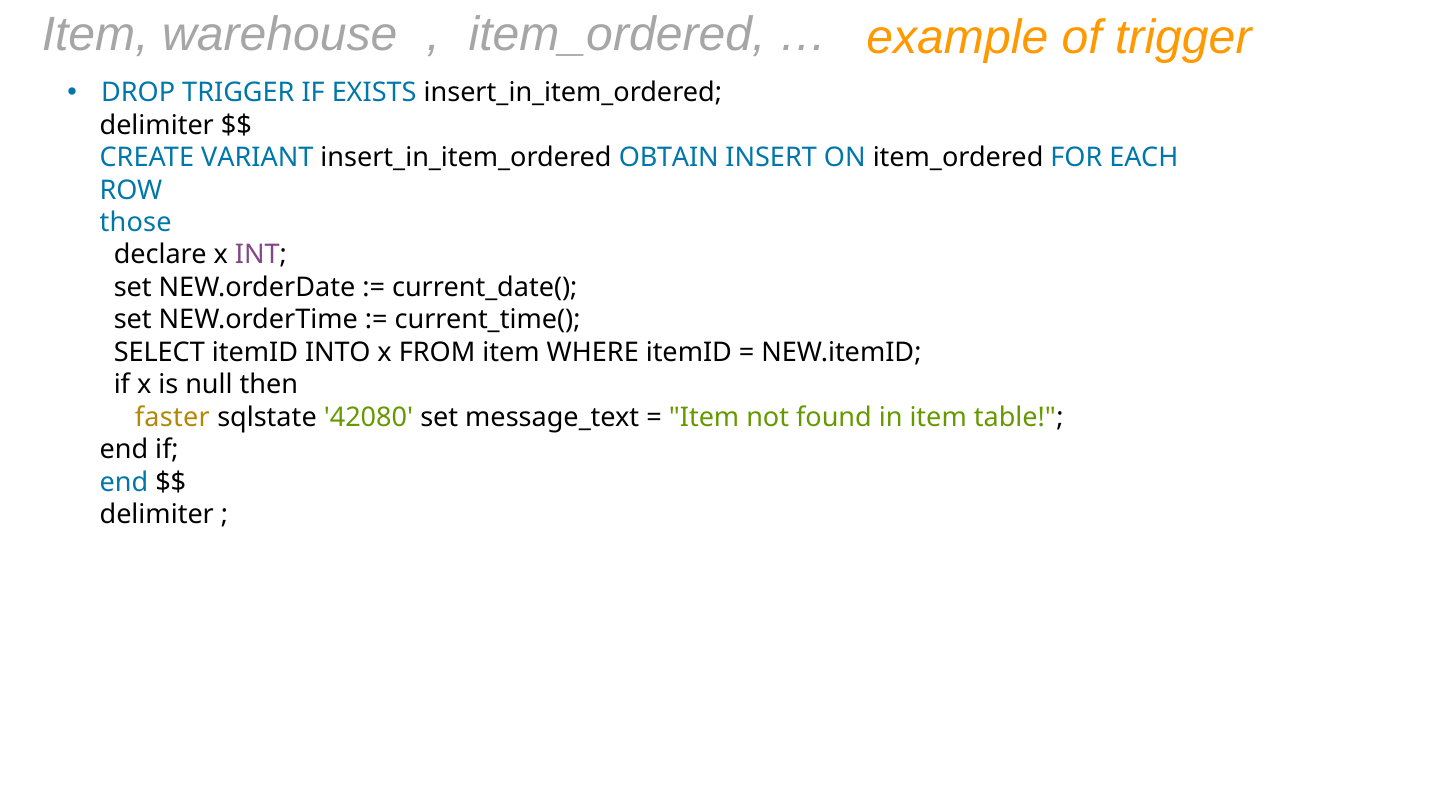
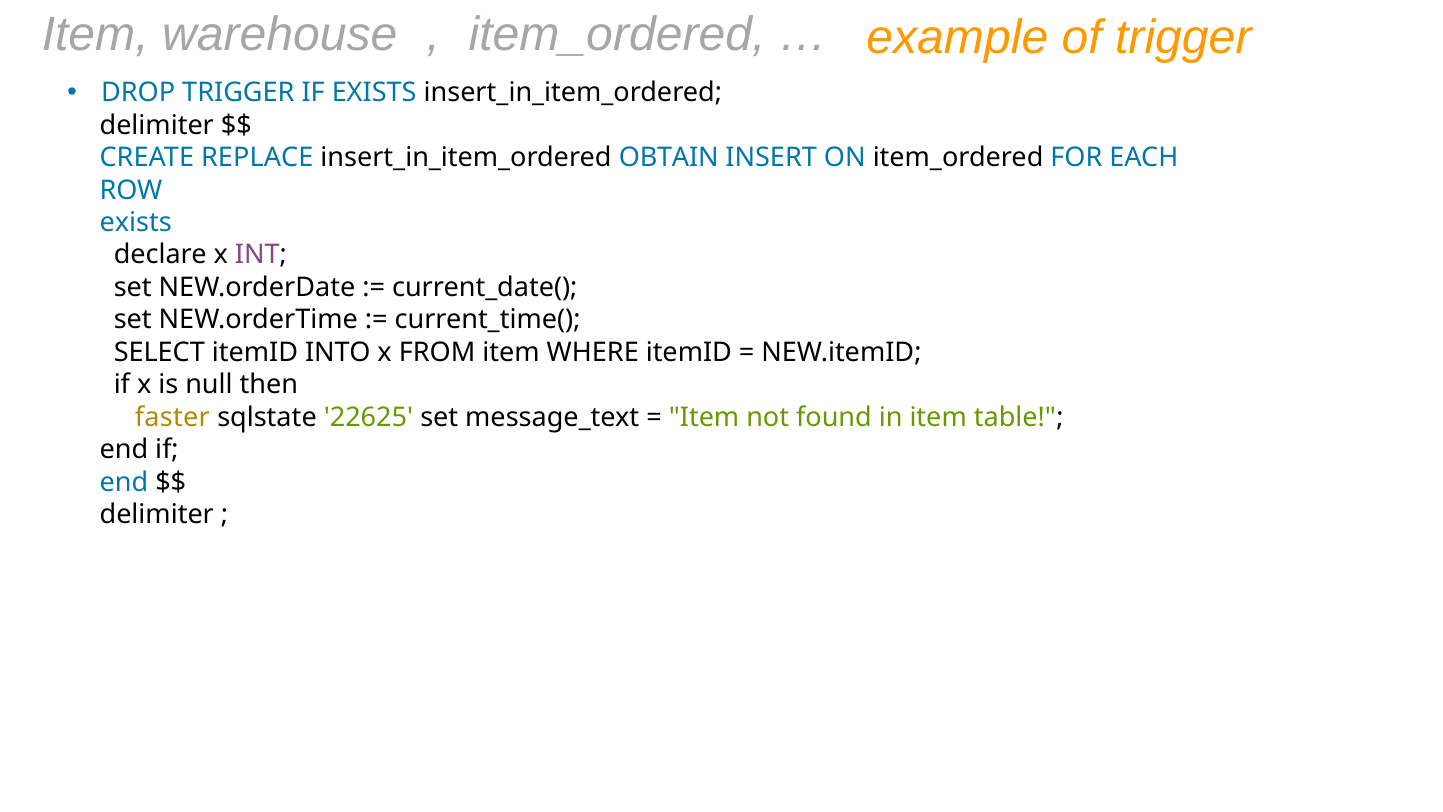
VARIANT: VARIANT -> REPLACE
those at (136, 222): those -> exists
42080: 42080 -> 22625
